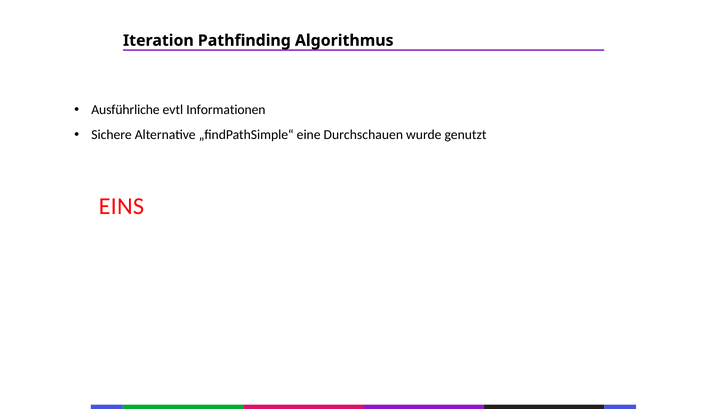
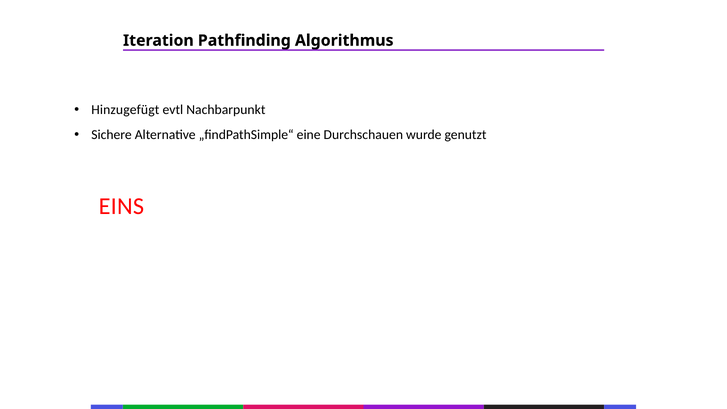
Ausführliche: Ausführliche -> Hinzugefügt
Informationen: Informationen -> Nachbarpunkt
